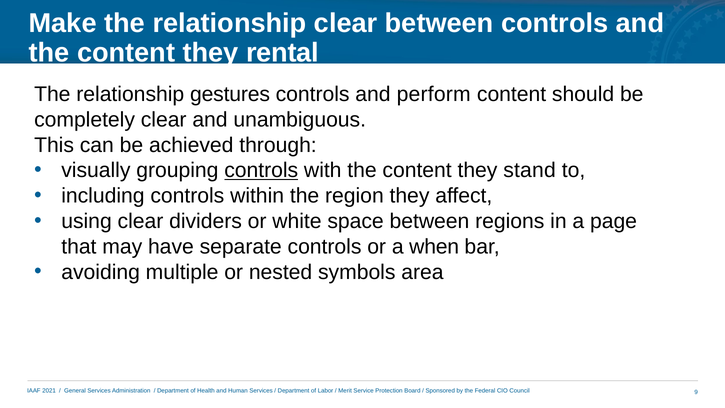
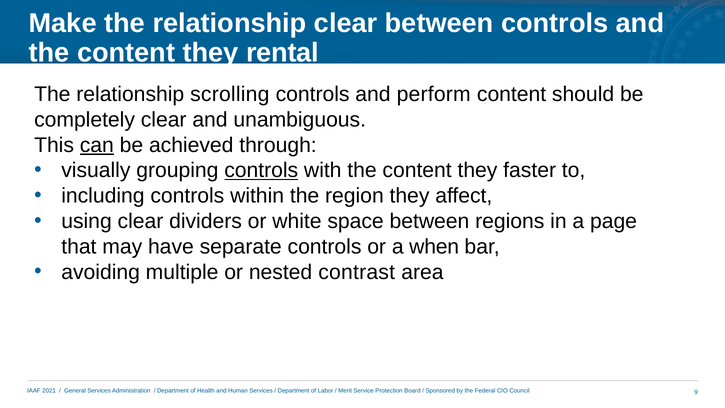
gestures: gestures -> scrolling
can underline: none -> present
stand: stand -> faster
symbols: symbols -> contrast
